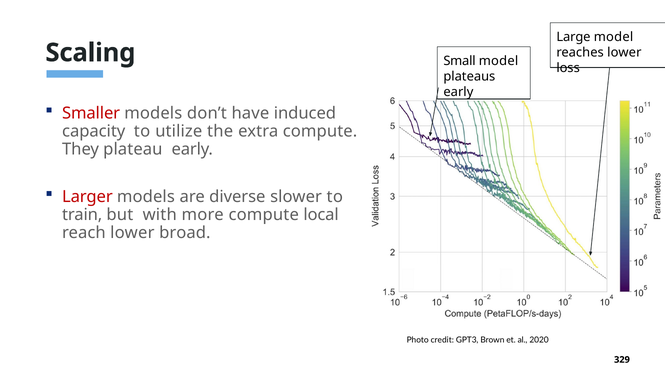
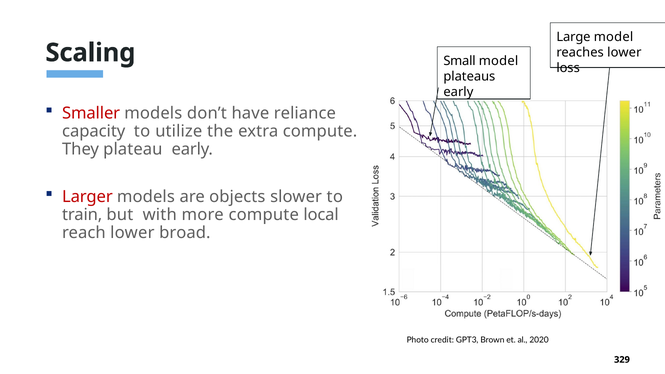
induced: induced -> reliance
diverse: diverse -> objects
